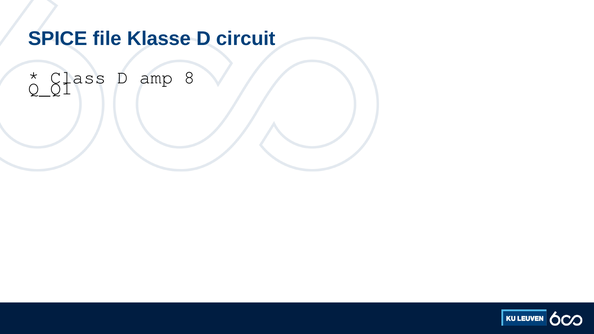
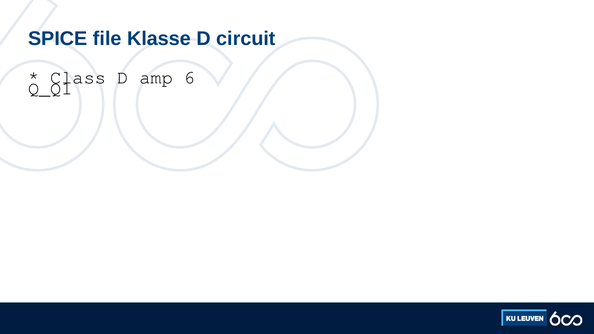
8: 8 -> 6
